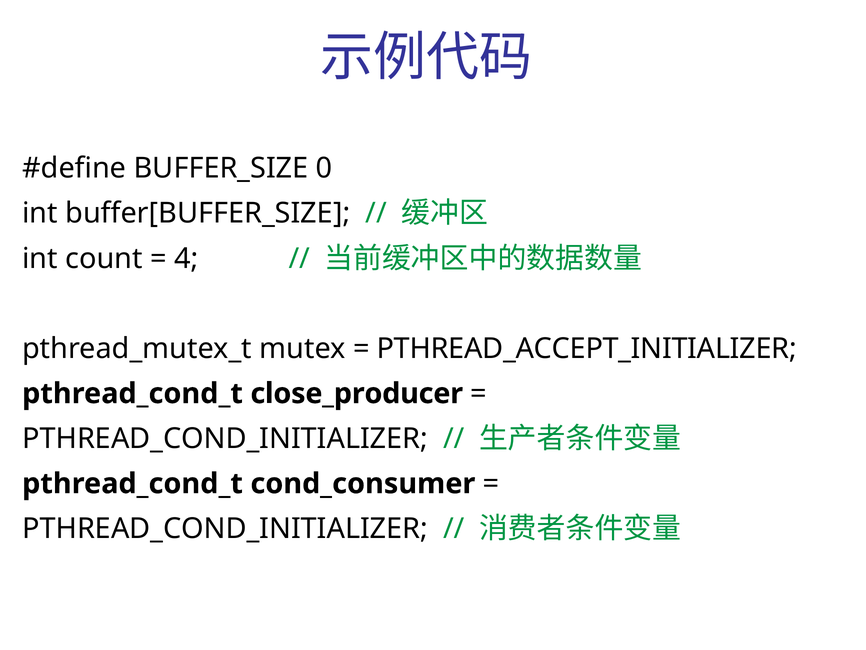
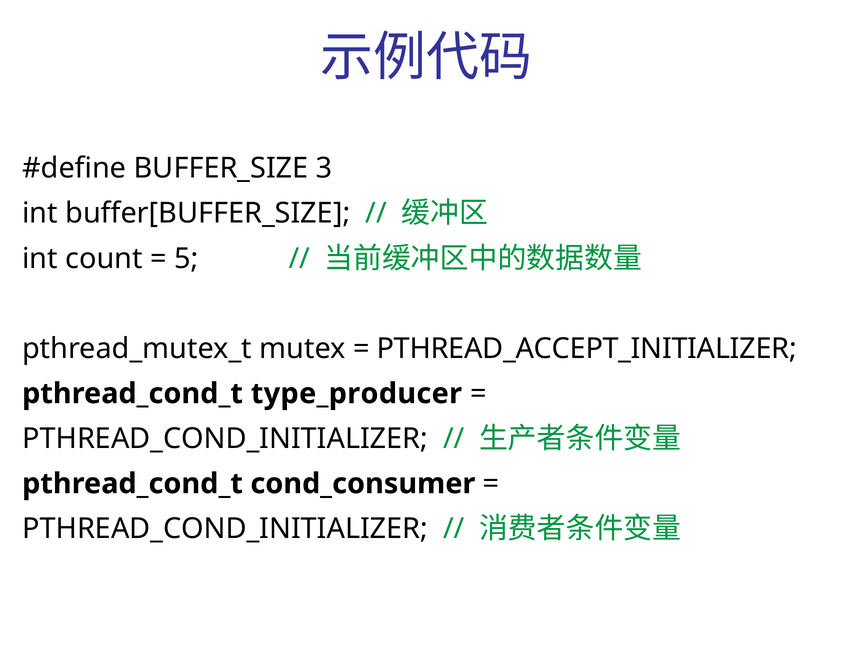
0: 0 -> 3
4: 4 -> 5
close_producer: close_producer -> type_producer
